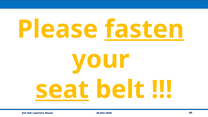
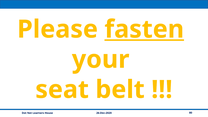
seat underline: present -> none
